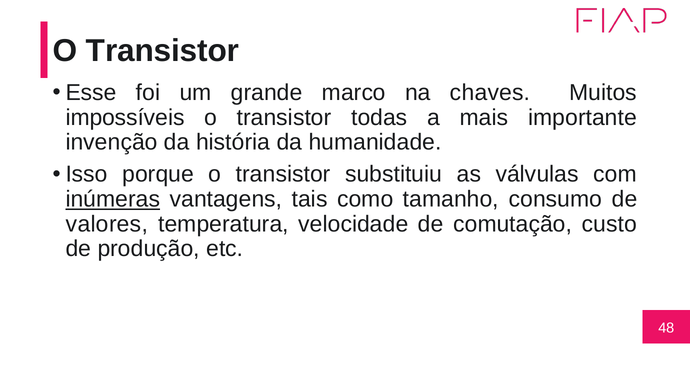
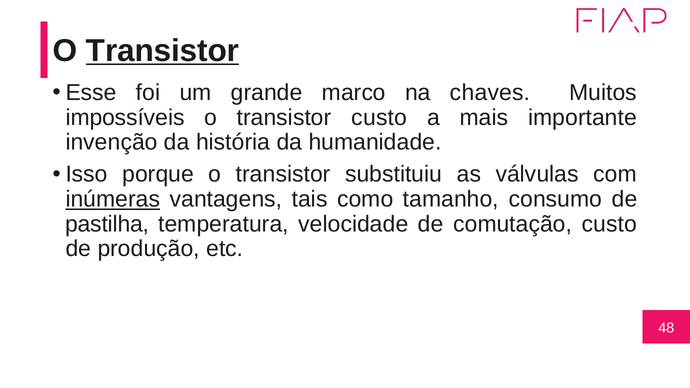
Transistor at (162, 51) underline: none -> present
transistor todas: todas -> custo
valores: valores -> pastilha
